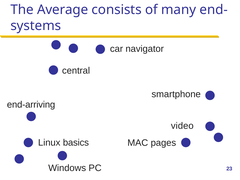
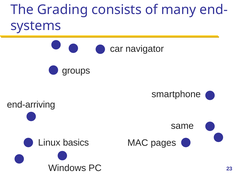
Average: Average -> Grading
central: central -> groups
video: video -> same
